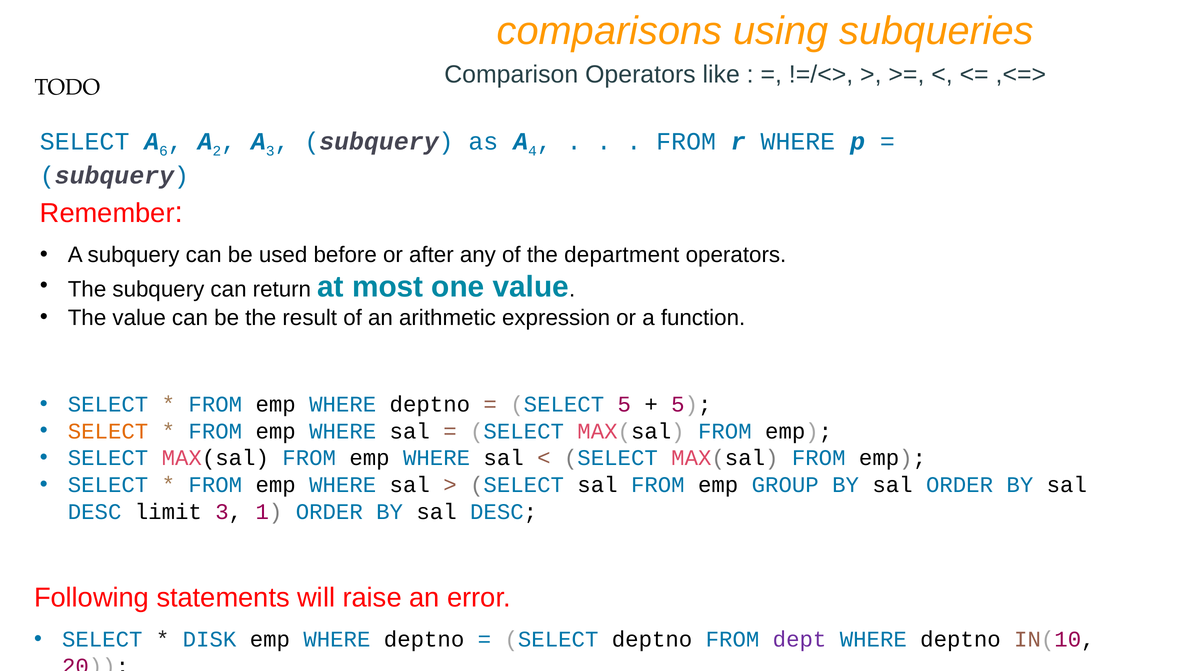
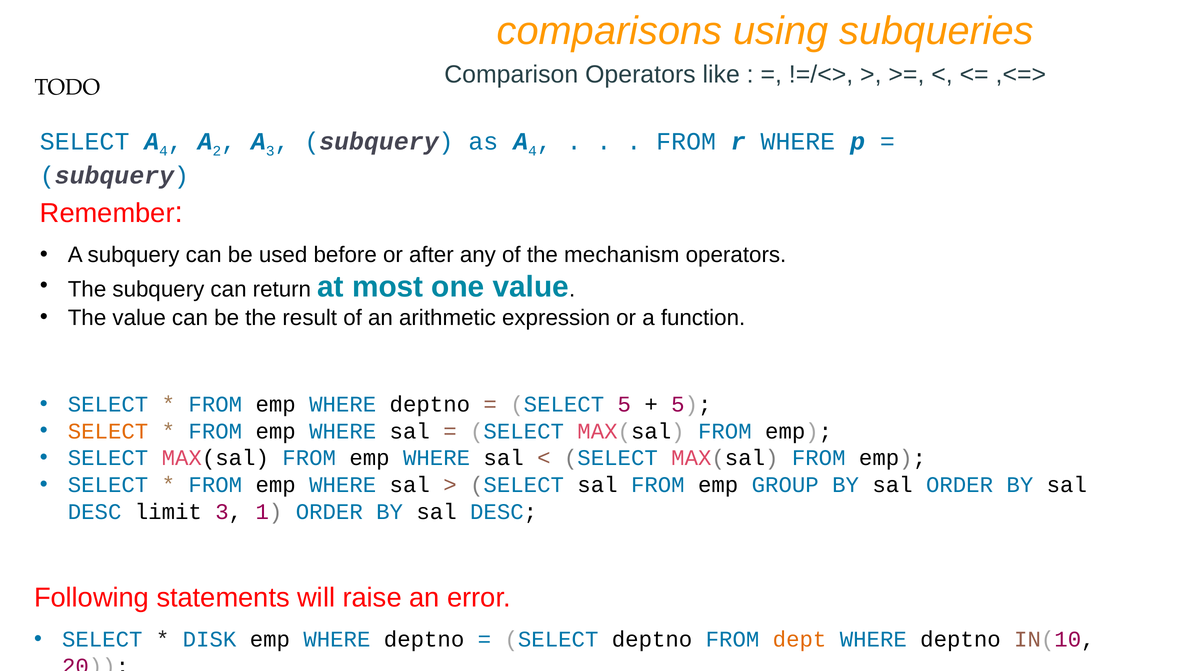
SELECT A 6: 6 -> 4
department: department -> mechanism
dept colour: purple -> orange
